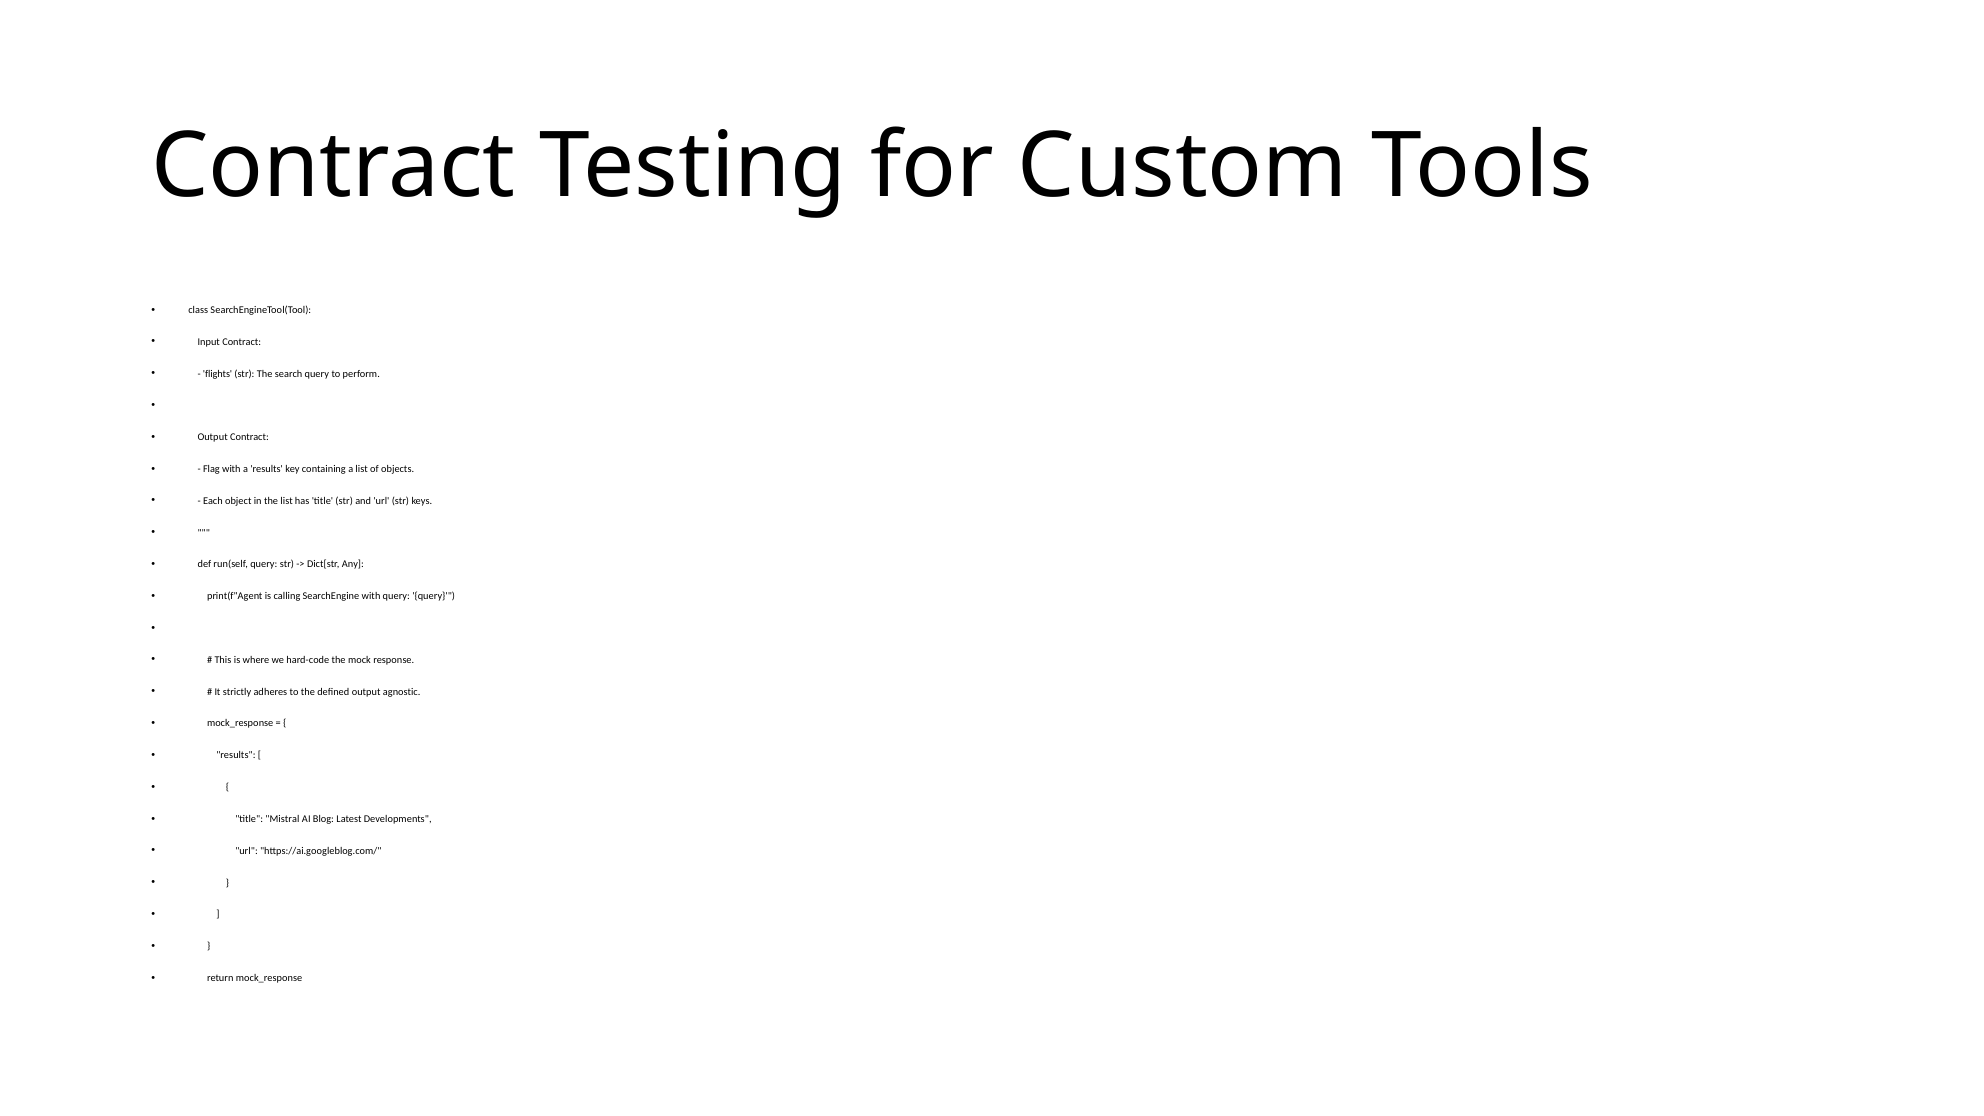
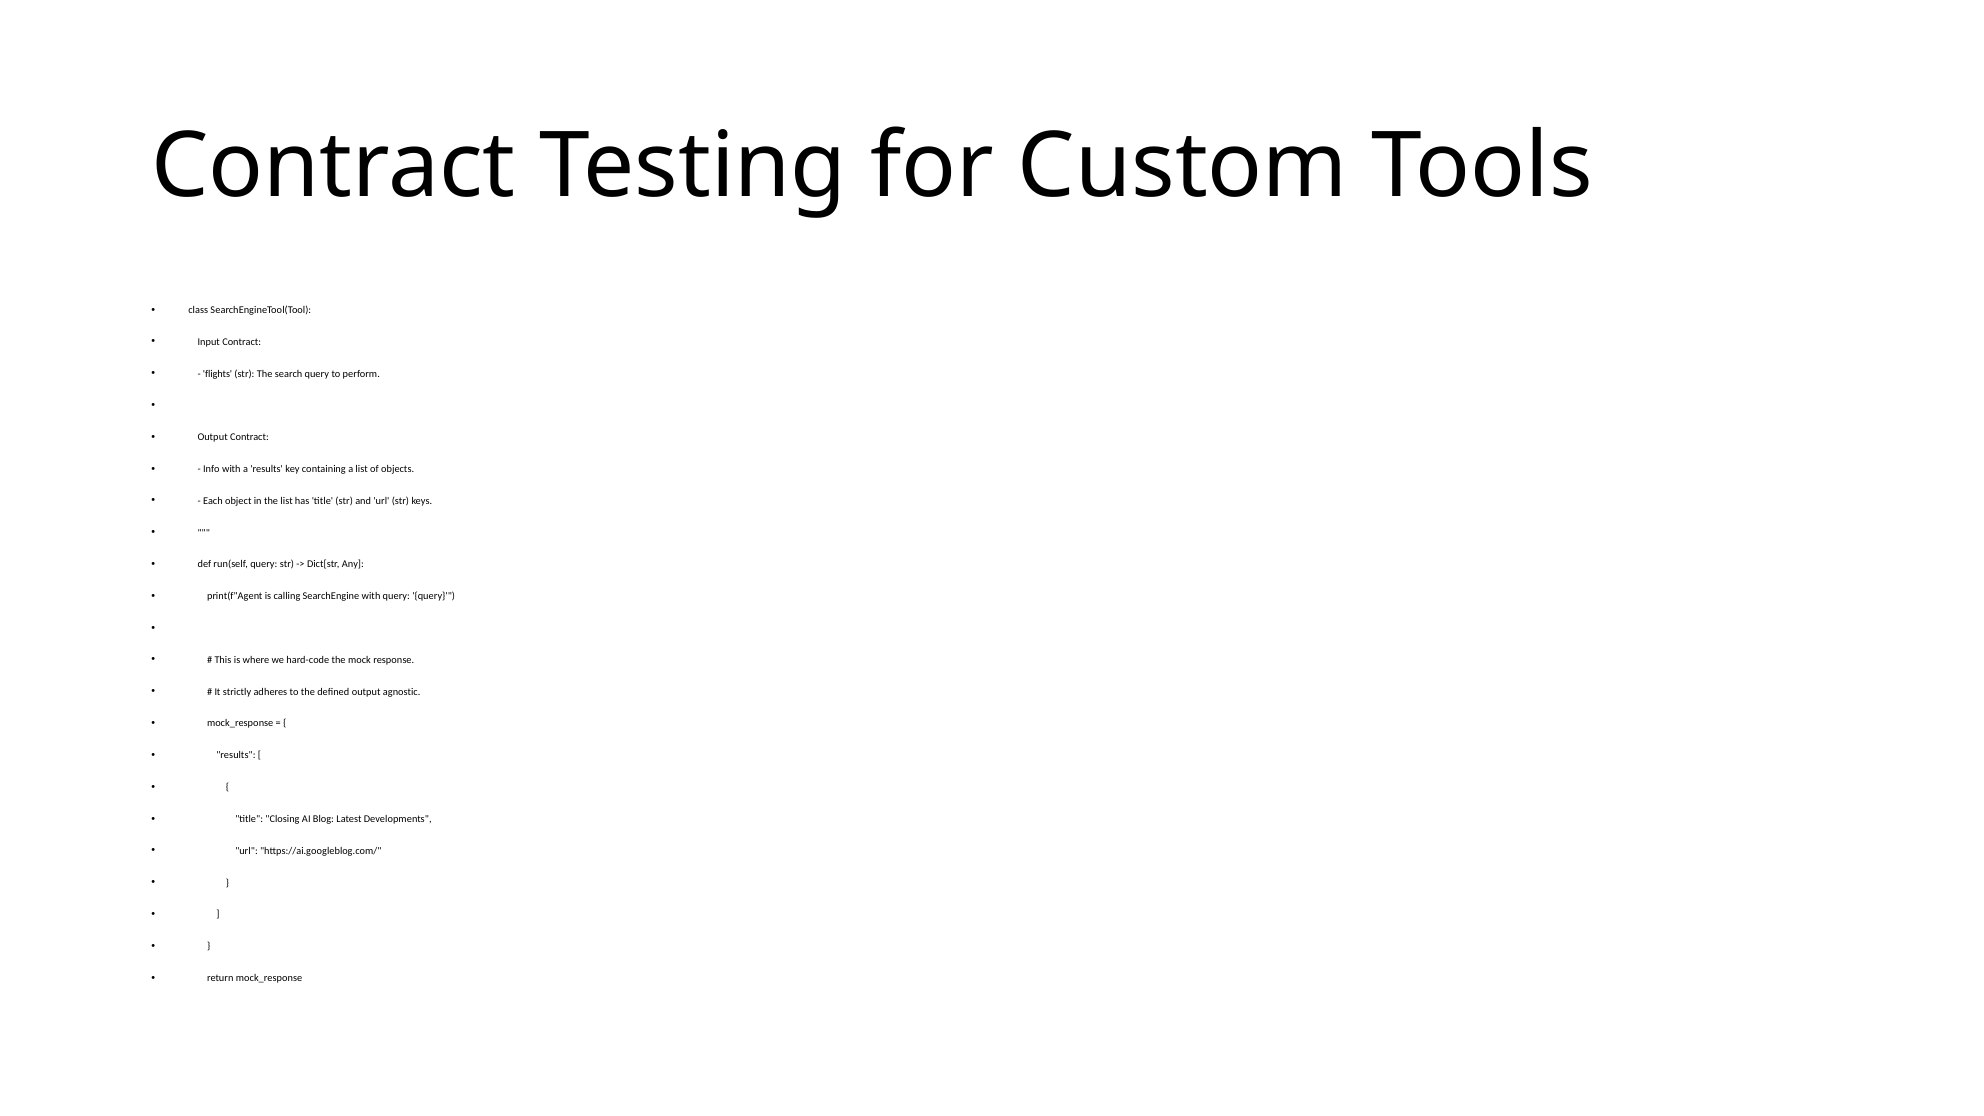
Flag: Flag -> Info
Mistral: Mistral -> Closing
